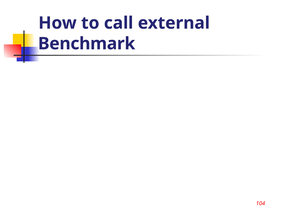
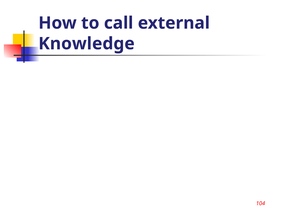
Benchmark: Benchmark -> Knowledge
